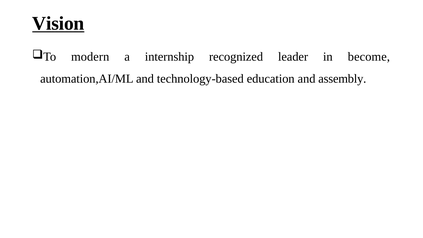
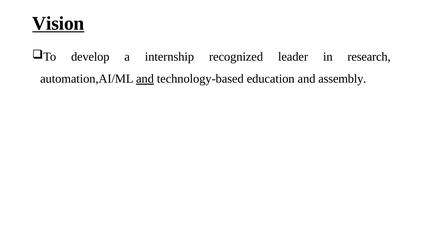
modern: modern -> develop
become: become -> research
and at (145, 79) underline: none -> present
